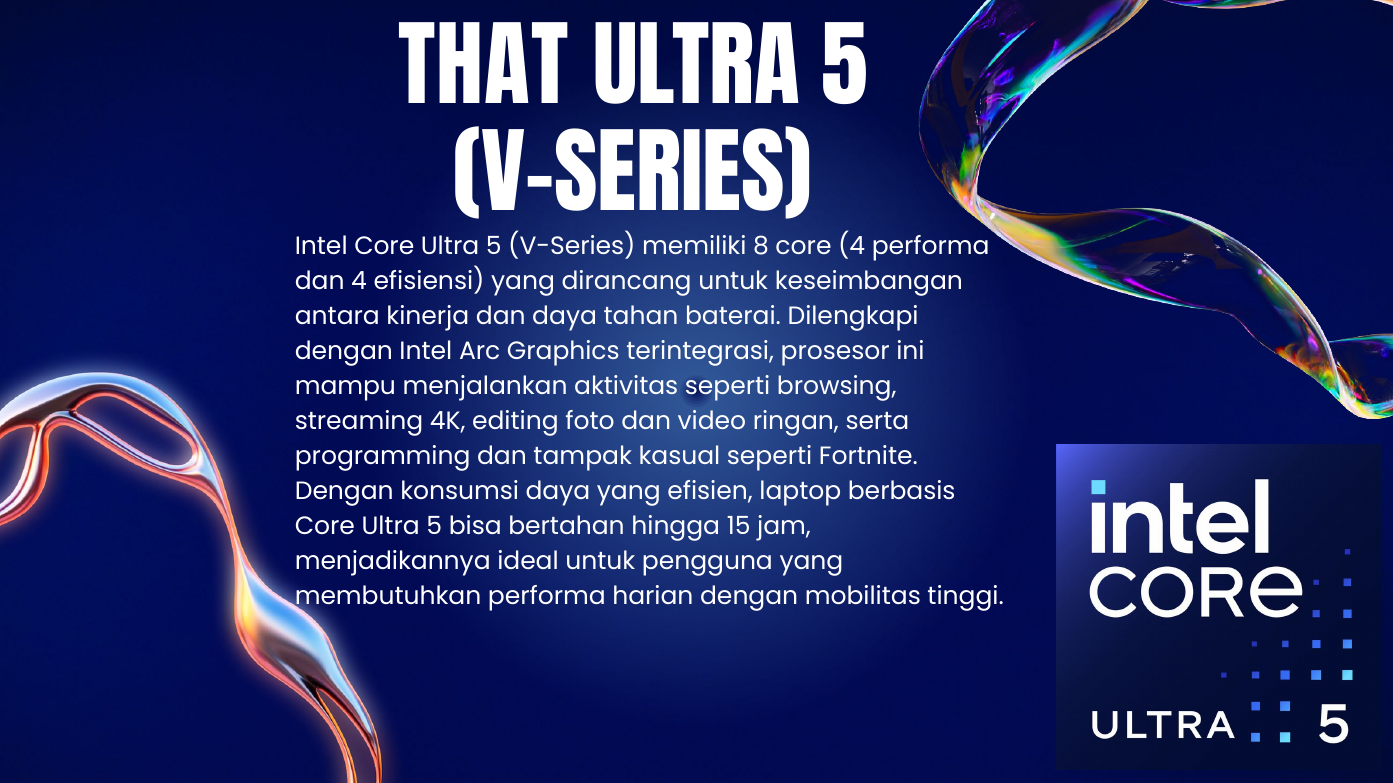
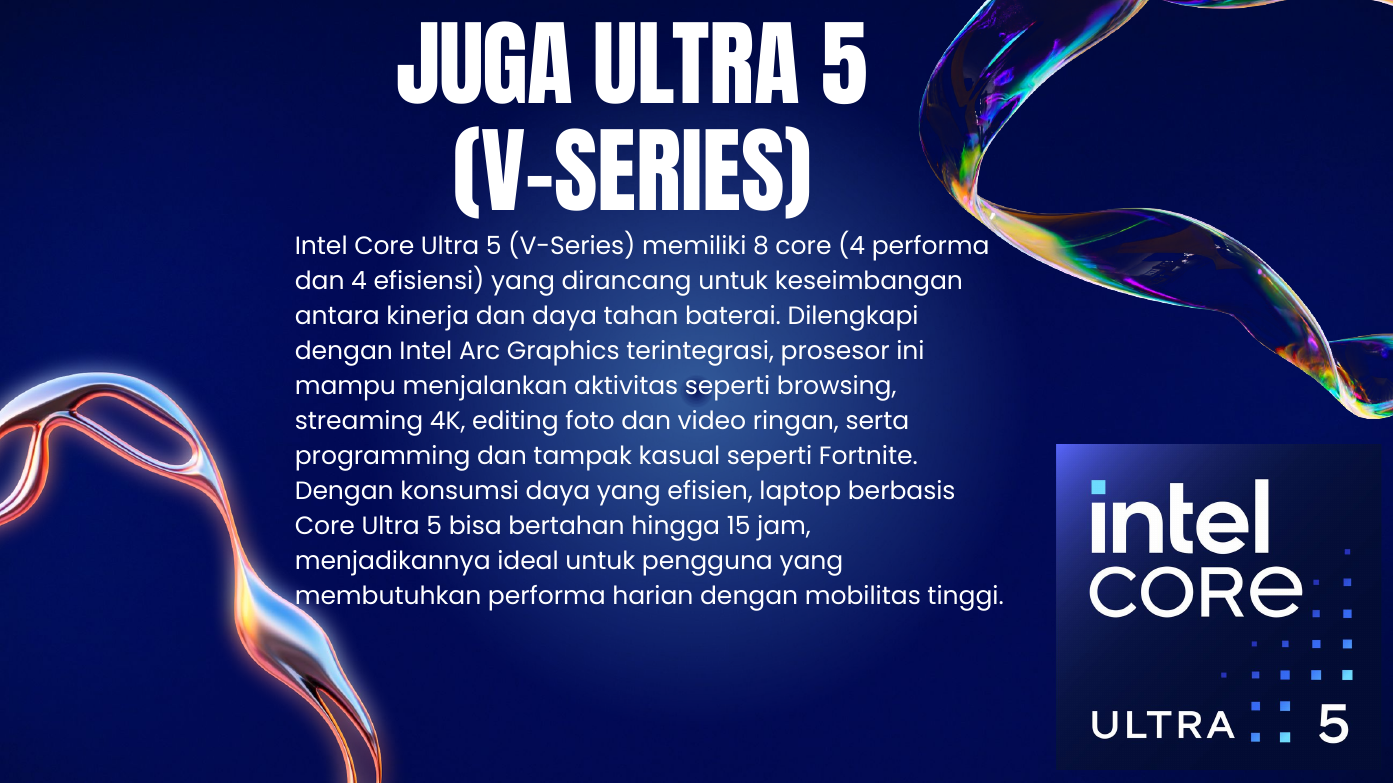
THAT: THAT -> JUGA
